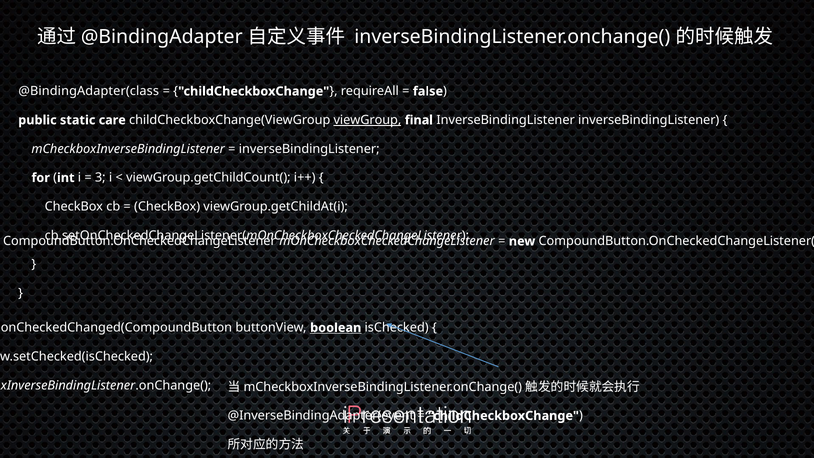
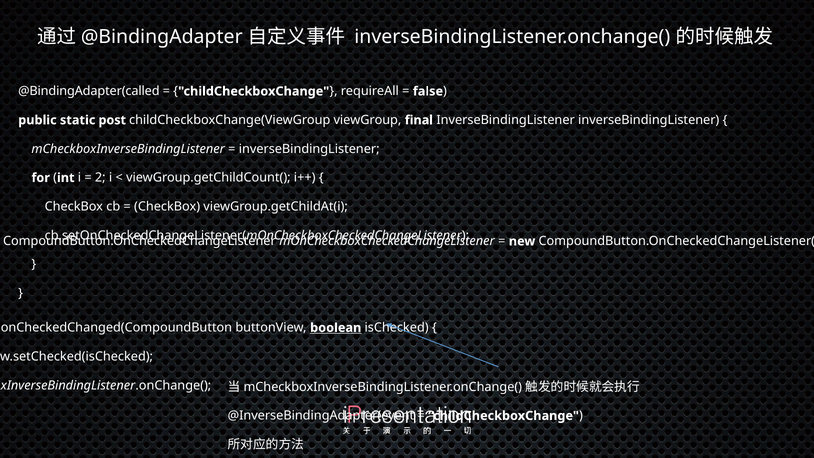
@BindingAdapter(class: @BindingAdapter(class -> @BindingAdapter(called
care: care -> post
viewGroup underline: present -> none
3: 3 -> 2
